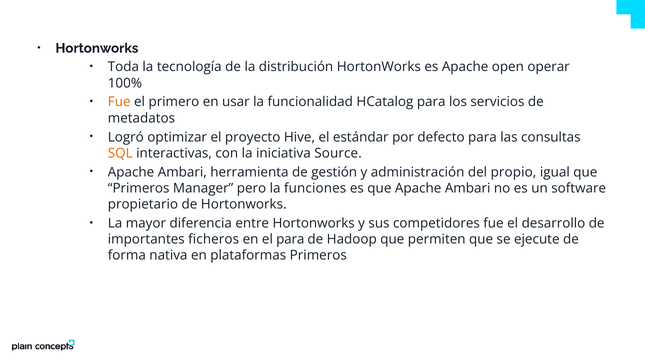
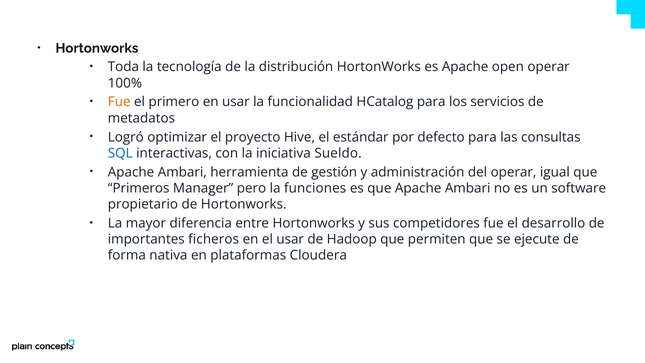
SQL colour: orange -> blue
Source: Source -> Sueldo
del propio: propio -> operar
el para: para -> usar
plataformas Primeros: Primeros -> Cloudera
